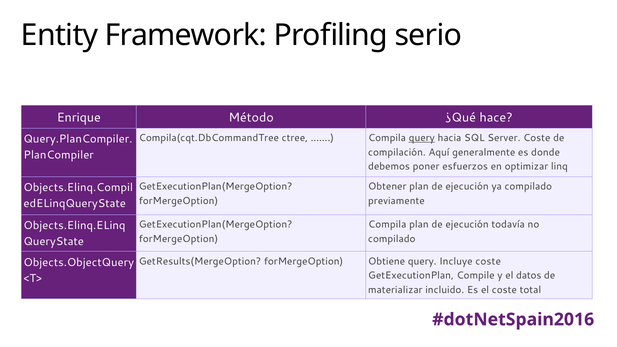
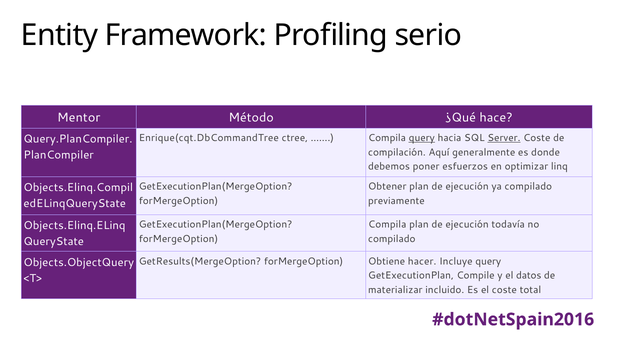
Enrique: Enrique -> Mentor
Compila(cqt.DbCommandTree: Compila(cqt.DbCommandTree -> Enrique(cqt.DbCommandTree
Server underline: none -> present
Obtiene query: query -> hacer
Incluye coste: coste -> query
